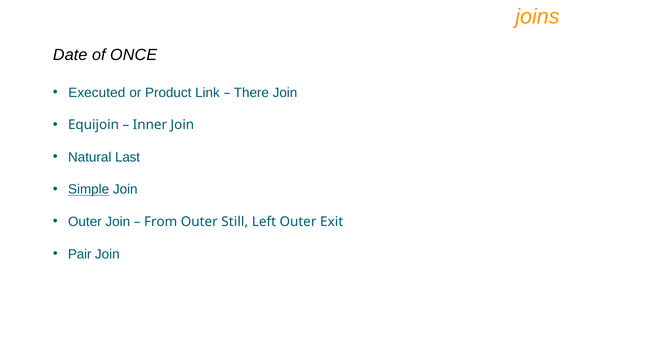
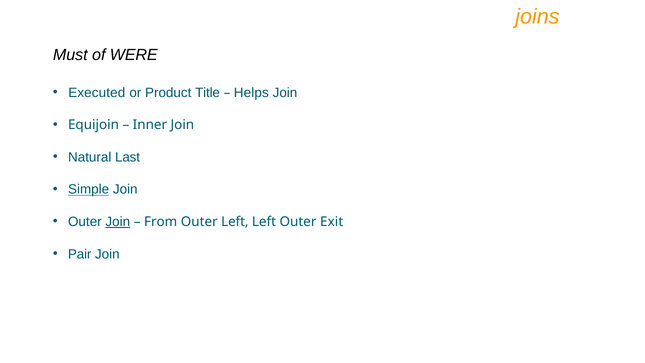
Date: Date -> Must
ONCE: ONCE -> WERE
Link: Link -> Title
There: There -> Helps
Join at (118, 222) underline: none -> present
Outer Still: Still -> Left
